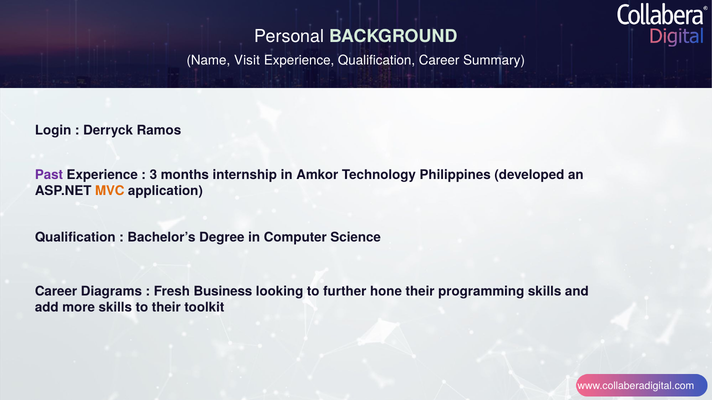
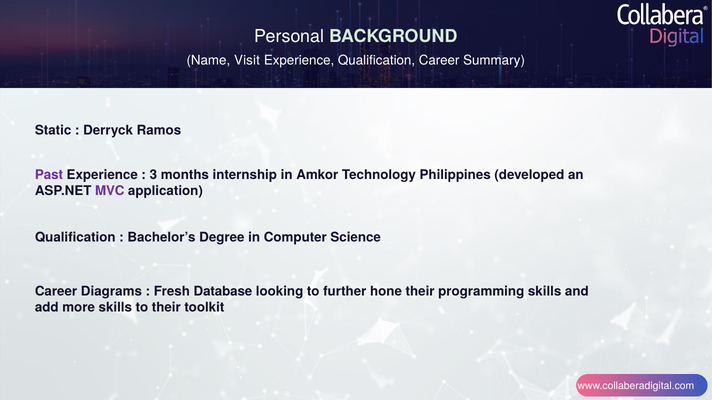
Login: Login -> Static
MVC colour: orange -> purple
Business: Business -> Database
